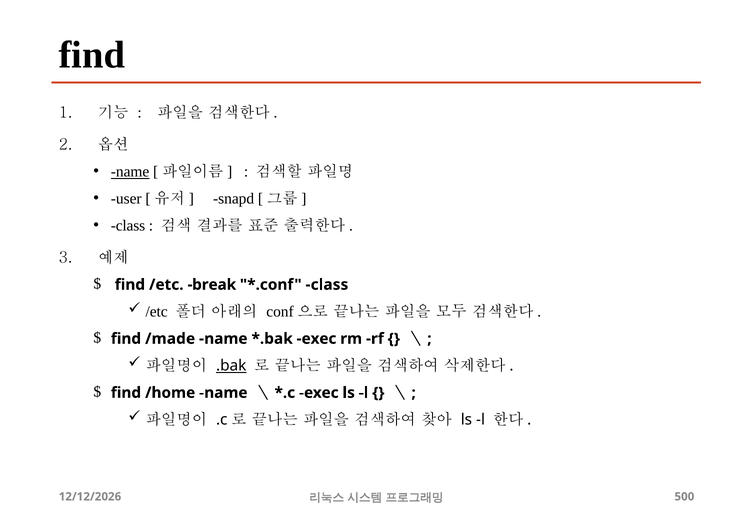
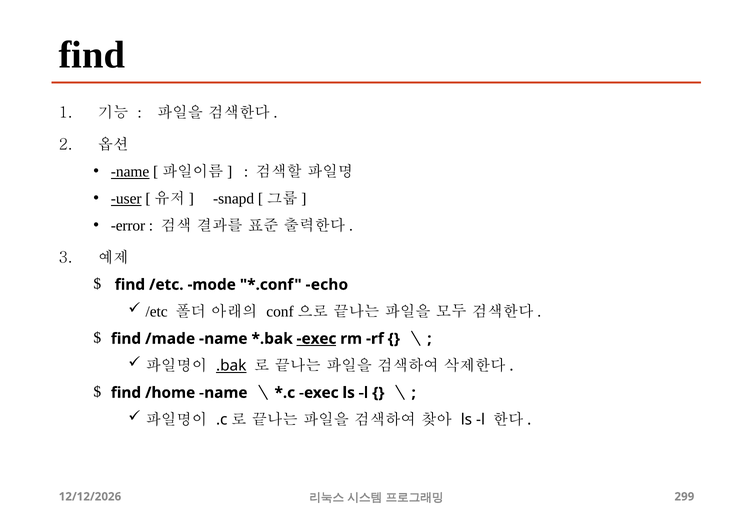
user underline: none -> present
class at (128, 226): class -> error
break: break -> mode
class at (327, 285): class -> echo
exec at (317, 339) underline: none -> present
500: 500 -> 299
